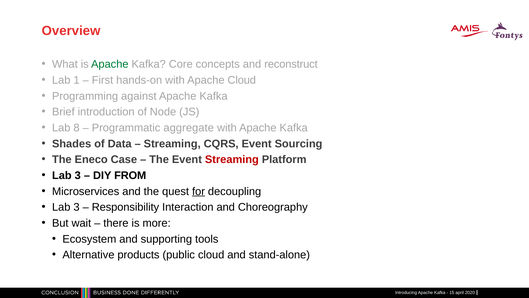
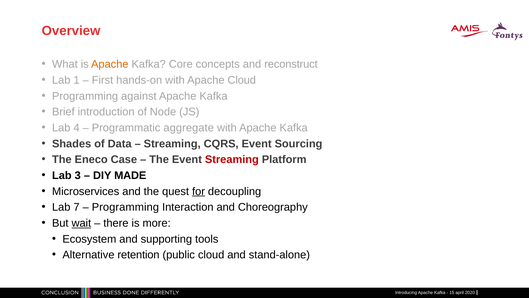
Apache at (110, 64) colour: green -> orange
8: 8 -> 4
FROM: FROM -> MADE
3 at (77, 207): 3 -> 7
Responsibility at (125, 207): Responsibility -> Programming
wait underline: none -> present
products: products -> retention
